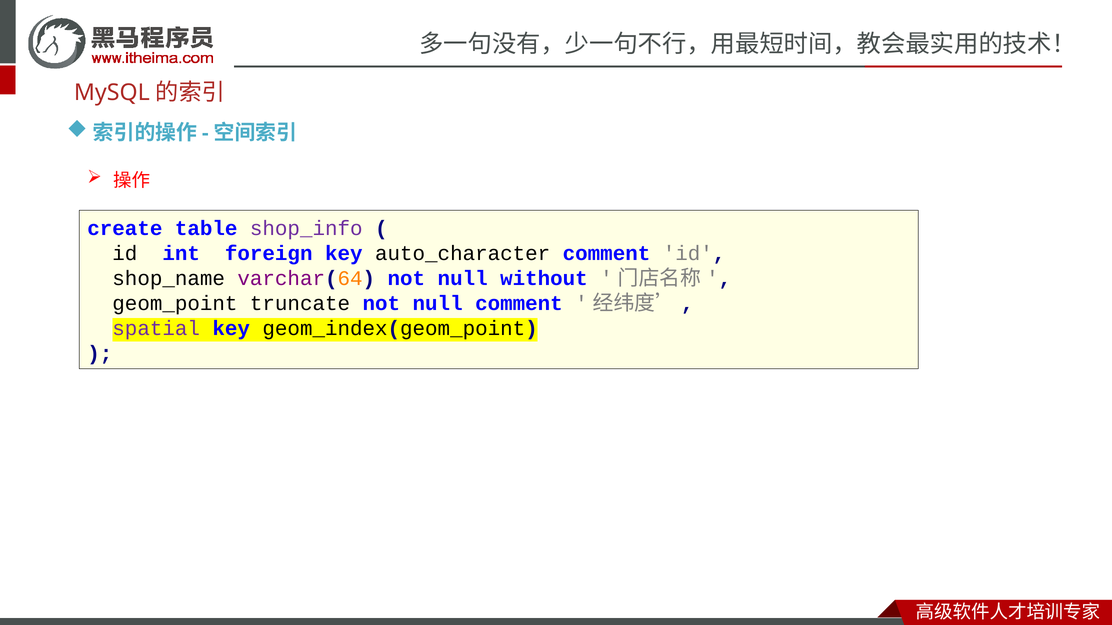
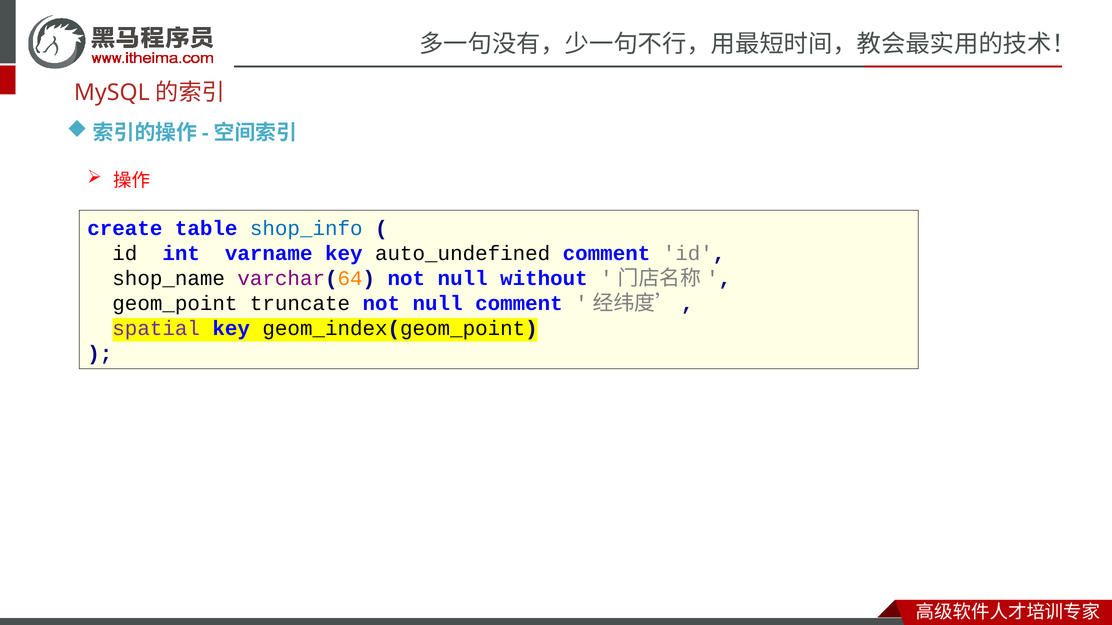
shop_info colour: purple -> blue
foreign: foreign -> varname
auto_character: auto_character -> auto_undefined
